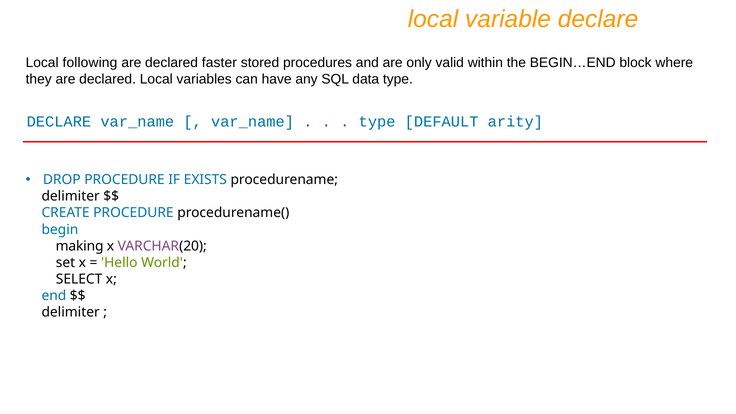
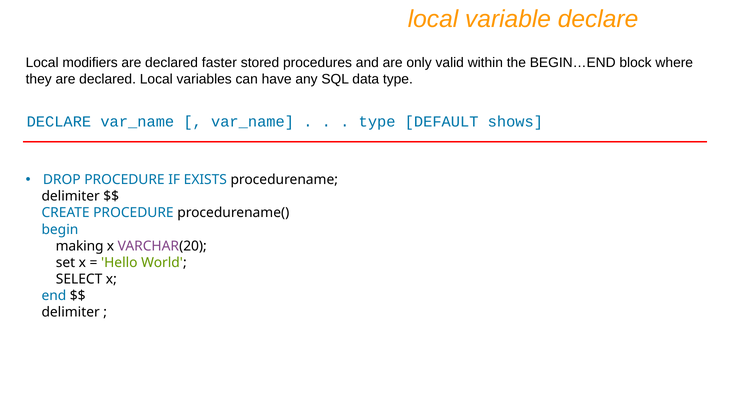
following: following -> modifiers
arity: arity -> shows
